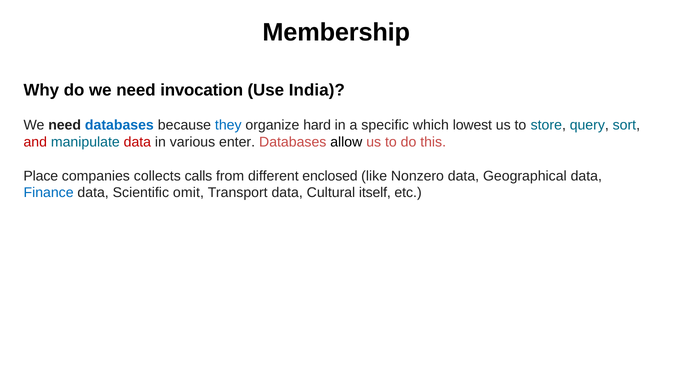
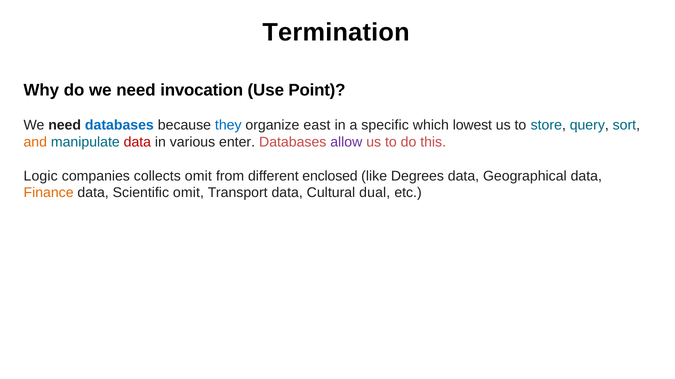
Membership: Membership -> Termination
India: India -> Point
hard: hard -> east
and colour: red -> orange
allow colour: black -> purple
Place: Place -> Logic
collects calls: calls -> omit
Nonzero: Nonzero -> Degrees
Finance colour: blue -> orange
itself: itself -> dual
